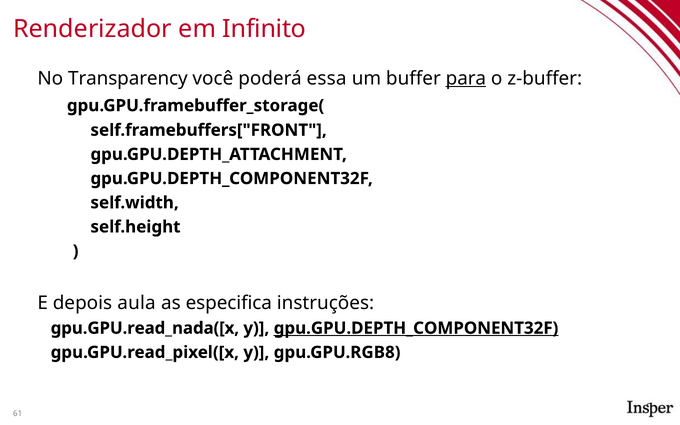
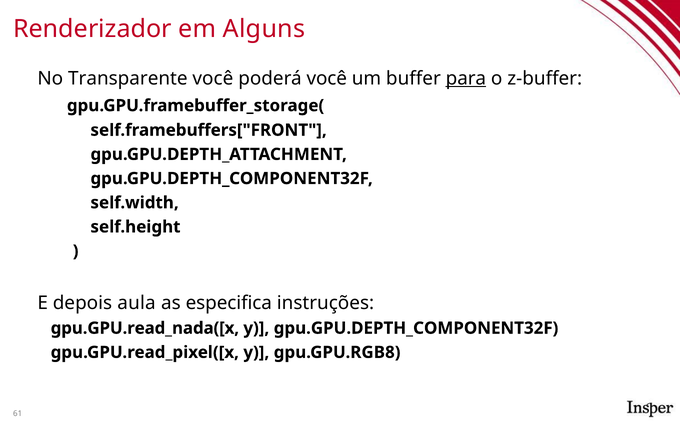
Infinito: Infinito -> Alguns
Transparency: Transparency -> Transparente
poderá essa: essa -> você
gpu.GPU.DEPTH_COMPONENT32F at (416, 328) underline: present -> none
